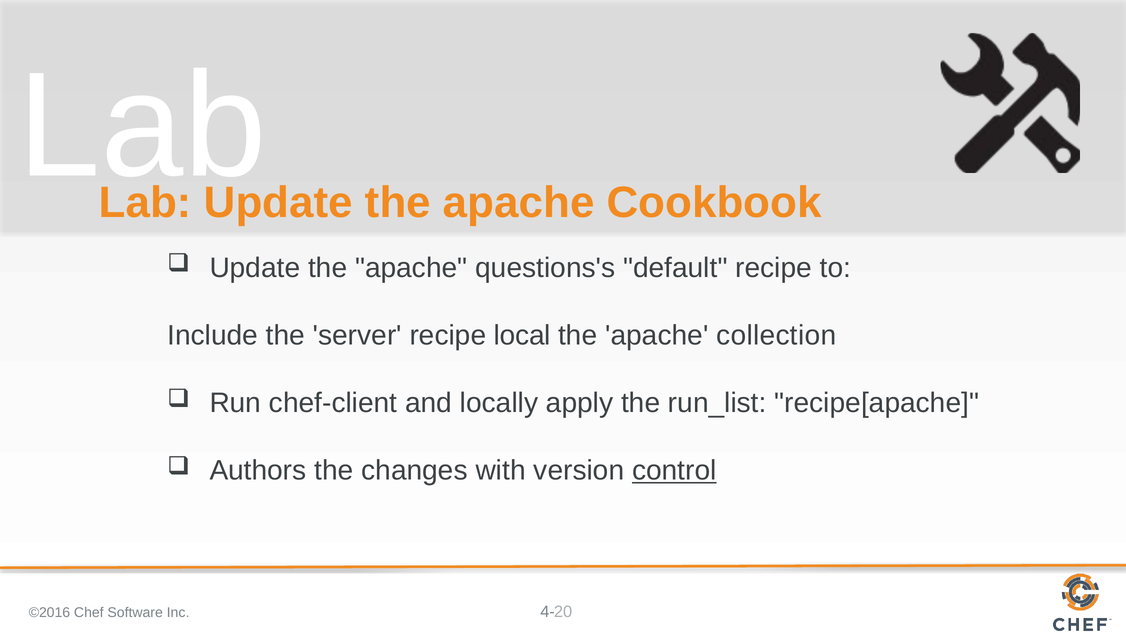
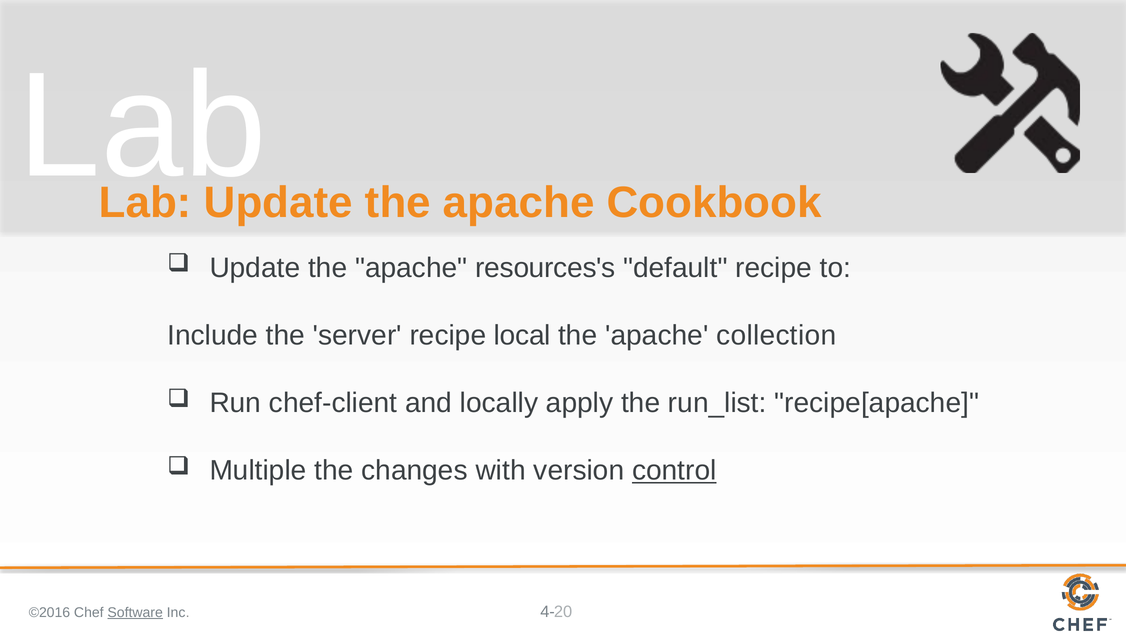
questions's: questions's -> resources's
Authors: Authors -> Multiple
Software underline: none -> present
